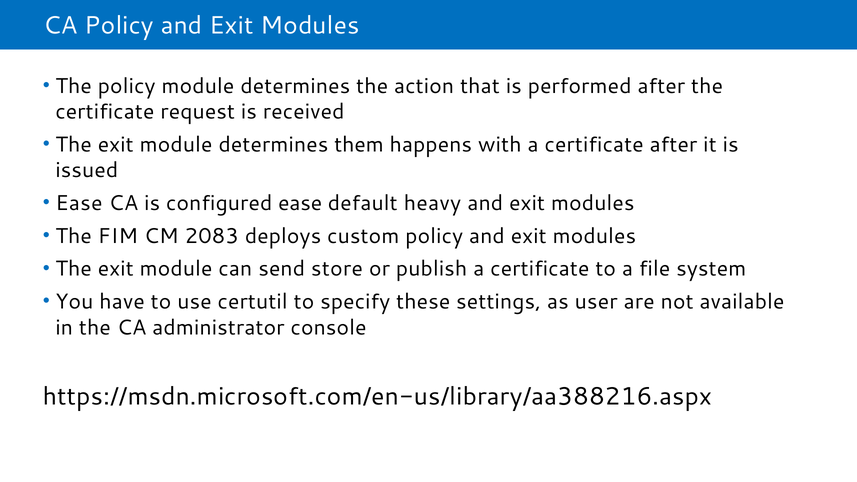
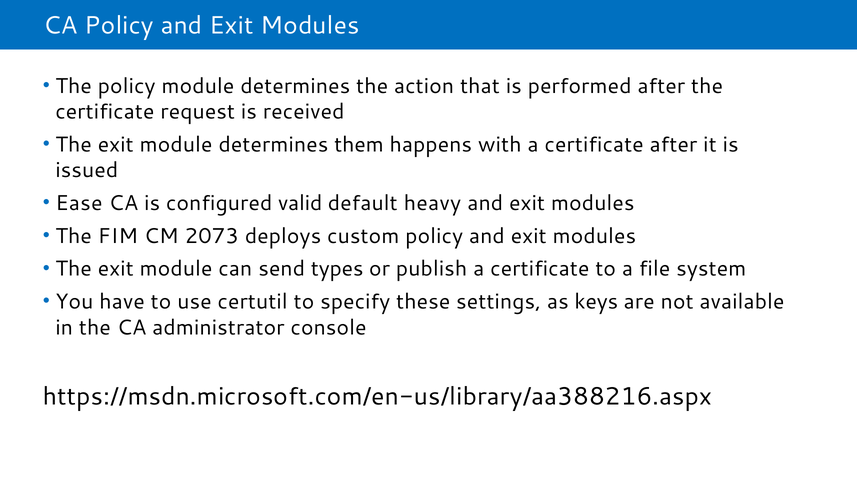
configured ease: ease -> valid
2083: 2083 -> 2073
store: store -> types
user: user -> keys
